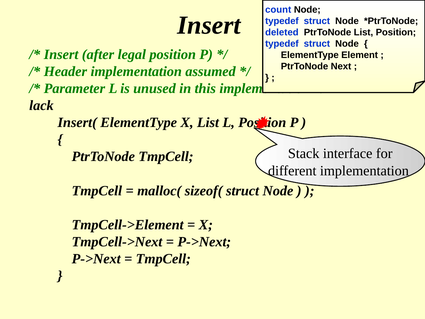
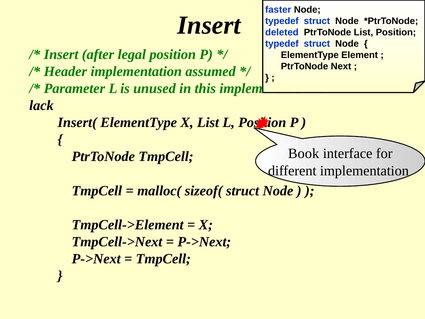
count: count -> faster
Stack: Stack -> Book
